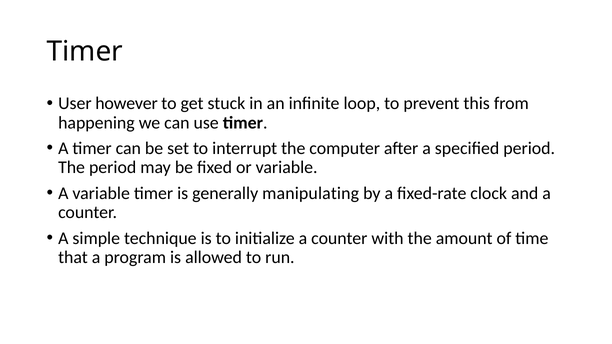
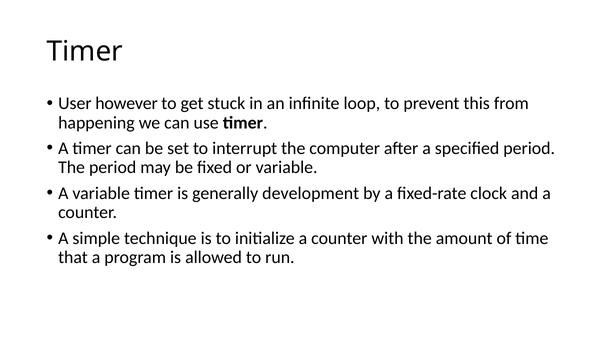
manipulating: manipulating -> development
